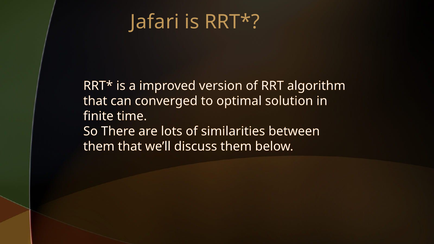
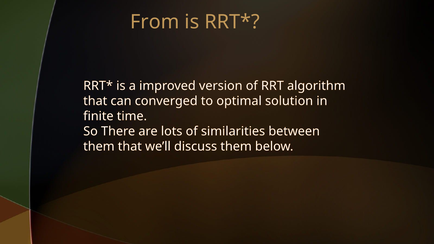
Jafari: Jafari -> From
